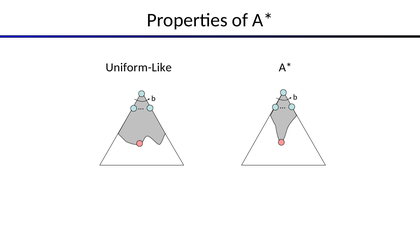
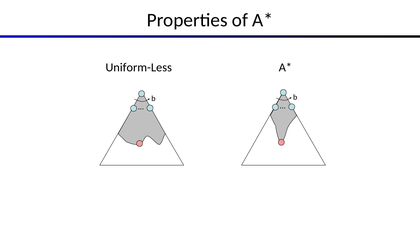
Uniform-Like: Uniform-Like -> Uniform-Less
